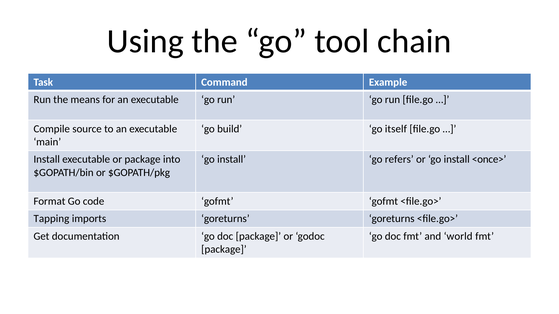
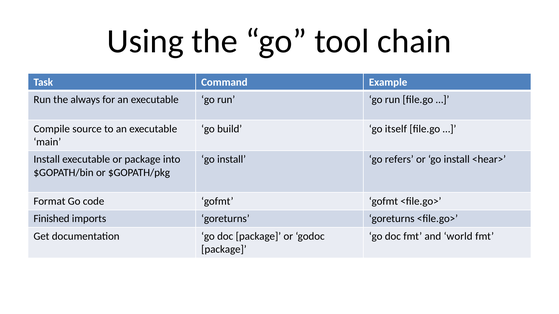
means: means -> always
<once>: <once> -> <hear>
Tapping: Tapping -> Finished
